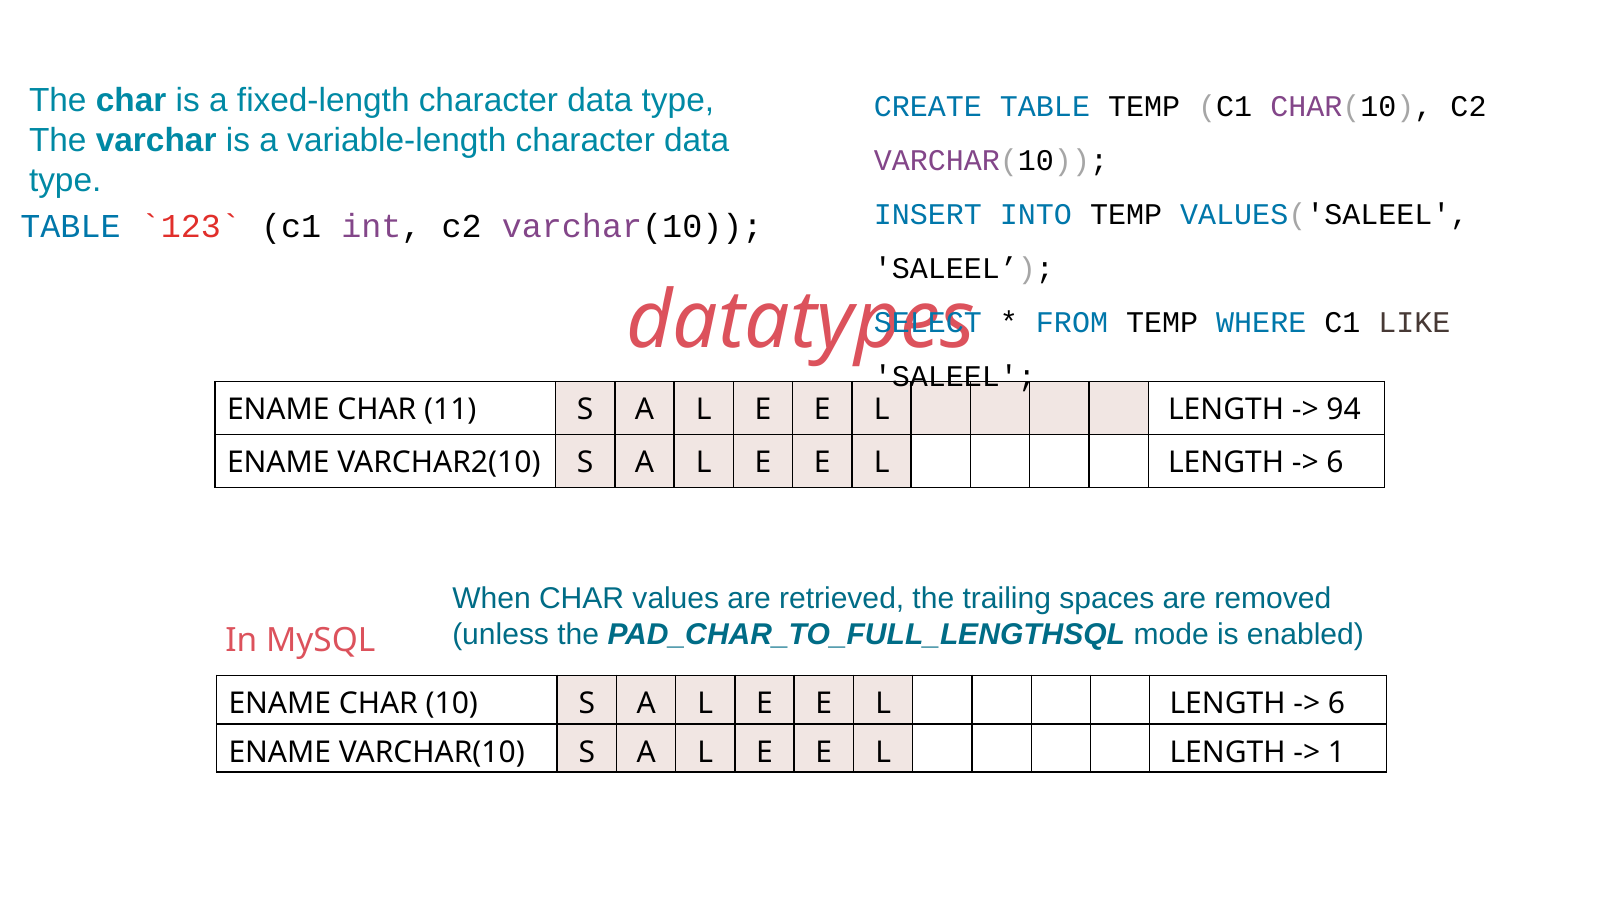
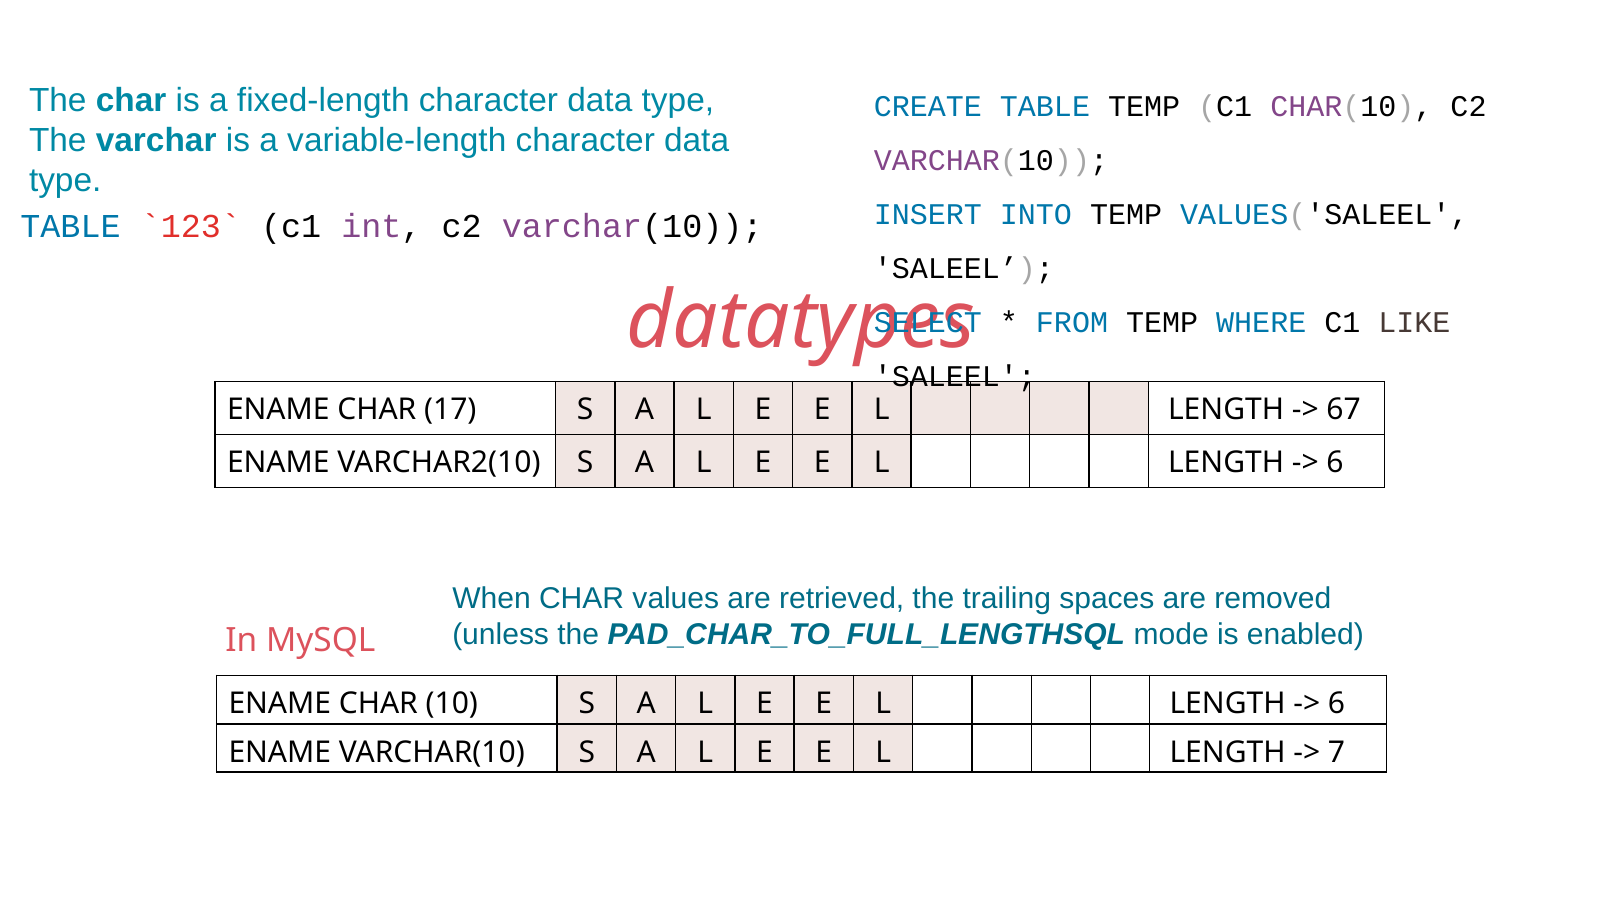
11: 11 -> 17
94: 94 -> 67
1: 1 -> 7
